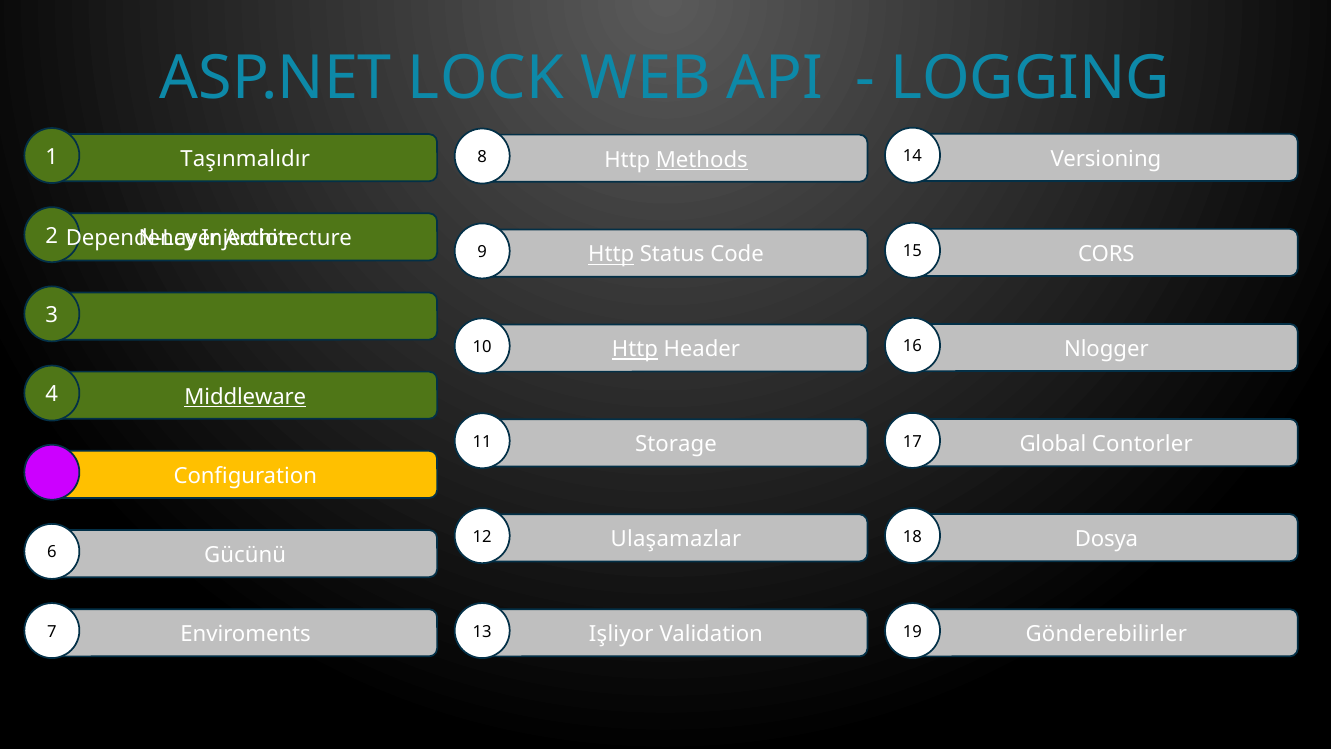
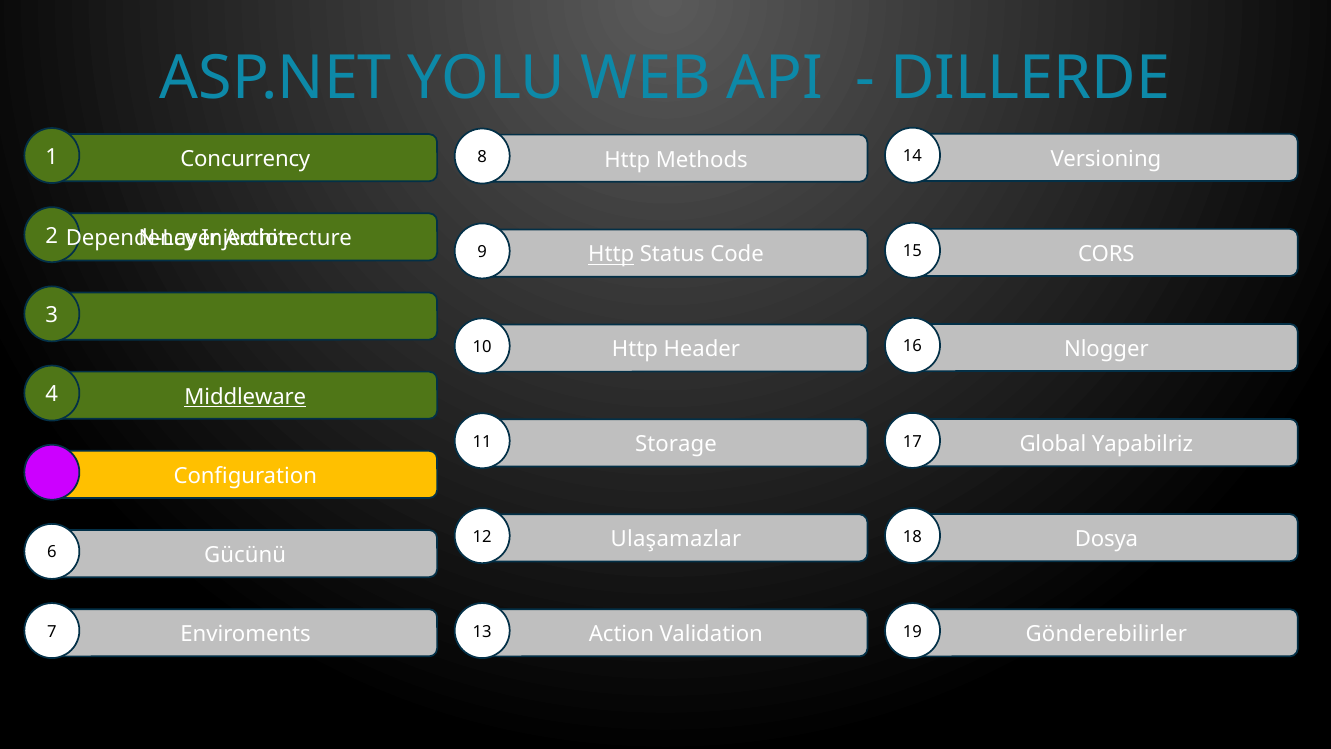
LOCK: LOCK -> YOLU
LOGGING: LOGGING -> DILLERDE
Taşınmalıdır: Taşınmalıdır -> Concurrency
Methods underline: present -> none
Http at (635, 350) underline: present -> none
Contorler: Contorler -> Yapabilriz
Işliyor: Işliyor -> Action
